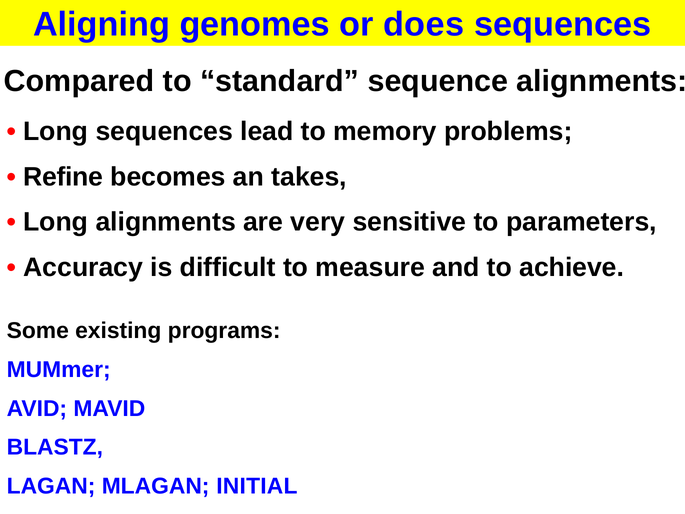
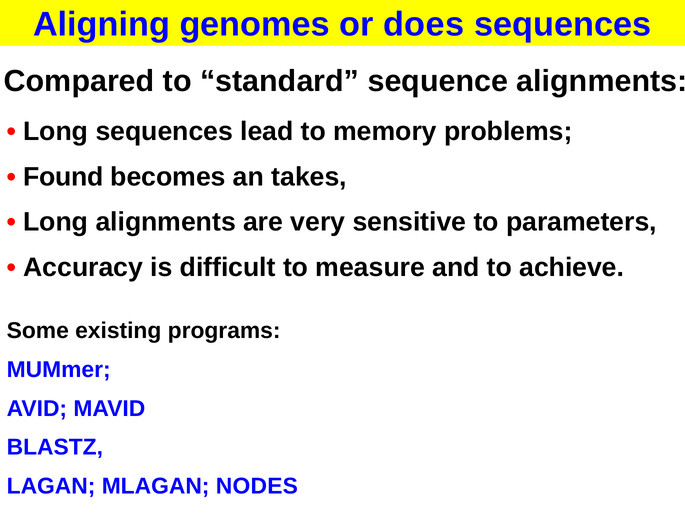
Refine: Refine -> Found
INITIAL: INITIAL -> NODES
